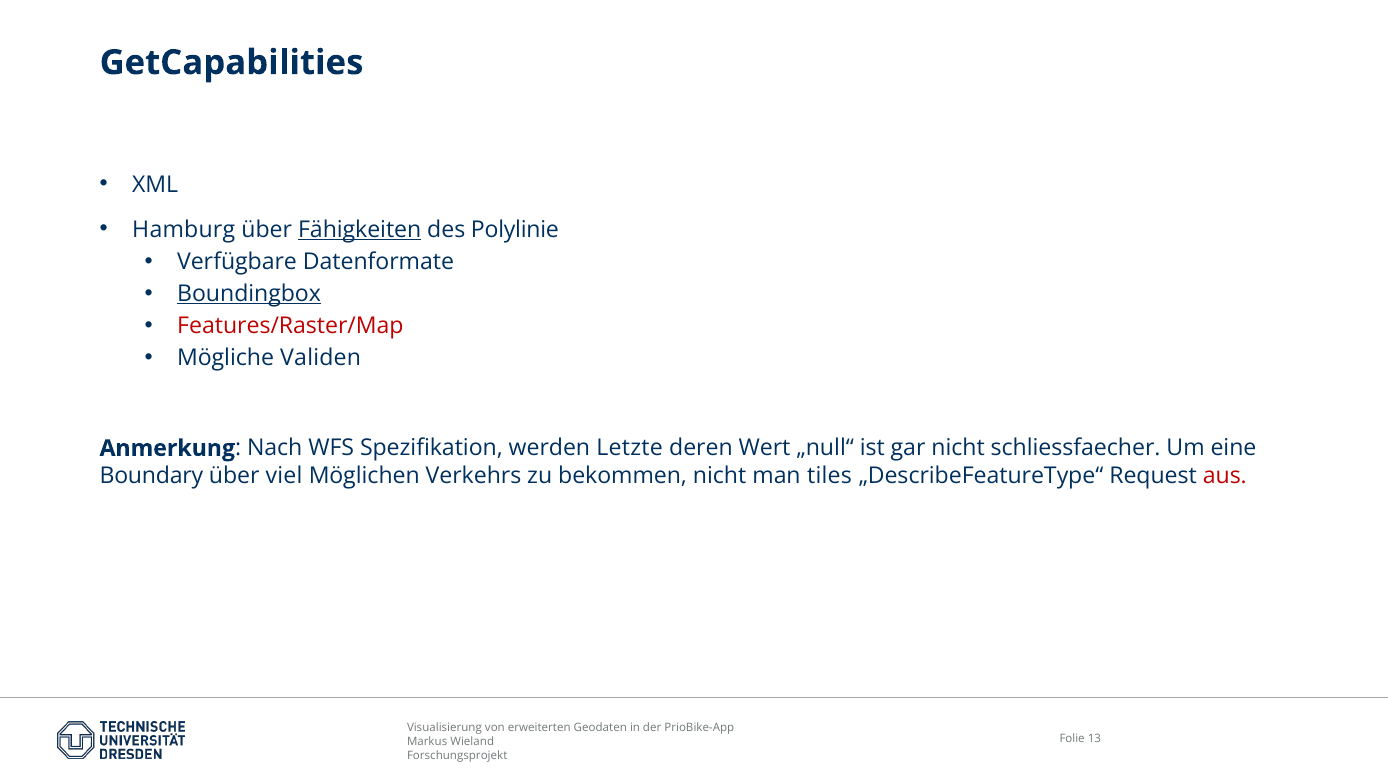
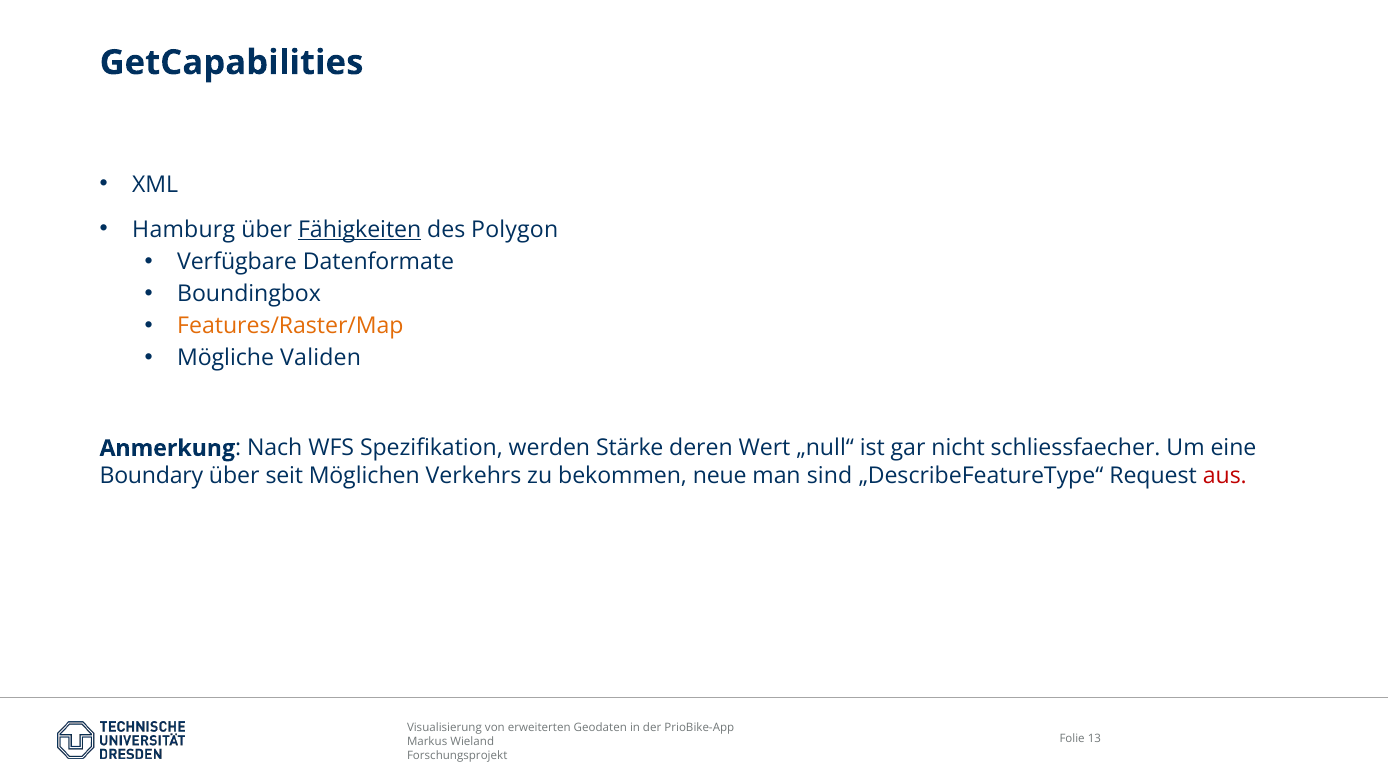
Polylinie: Polylinie -> Polygon
Boundingbox underline: present -> none
Features/Raster/Map colour: red -> orange
Letzte: Letzte -> Stärke
viel: viel -> seit
bekommen nicht: nicht -> neue
tiles: tiles -> sind
